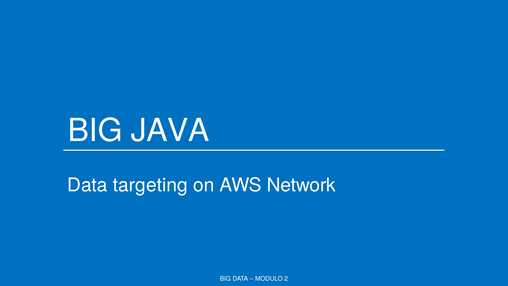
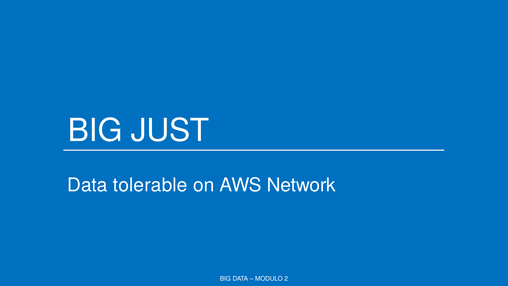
JAVA: JAVA -> JUST
targeting: targeting -> tolerable
